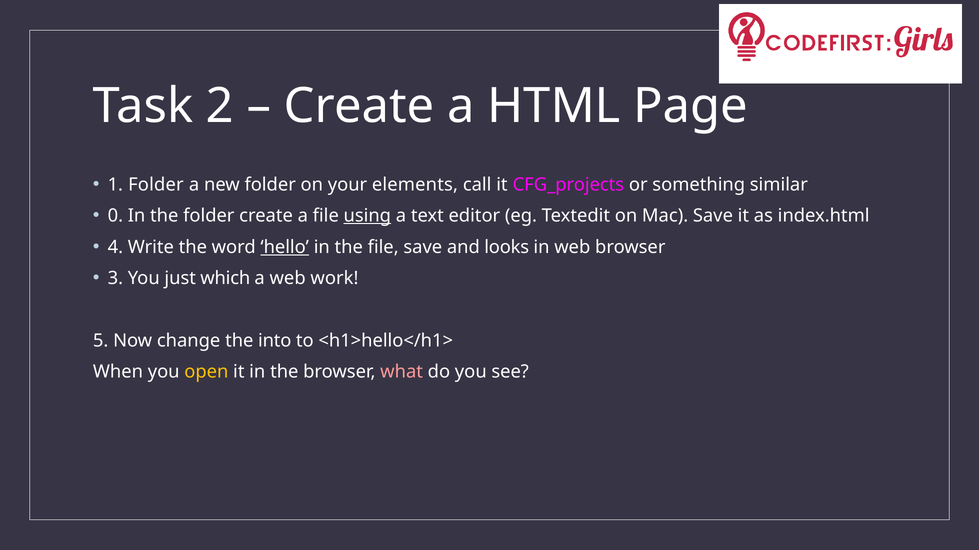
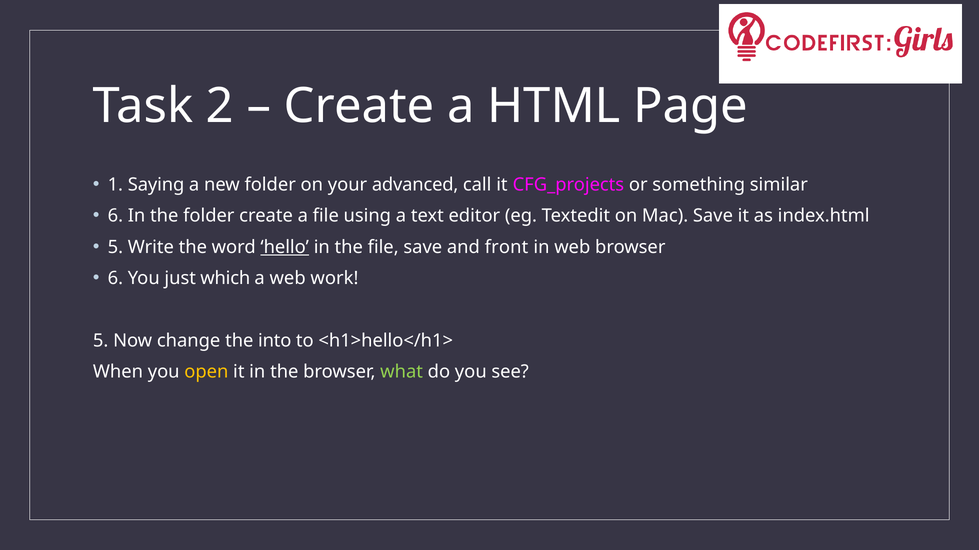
1 Folder: Folder -> Saying
elements: elements -> advanced
0 at (115, 216): 0 -> 6
using underline: present -> none
4 at (115, 247): 4 -> 5
looks: looks -> front
3 at (115, 279): 3 -> 6
what colour: pink -> light green
